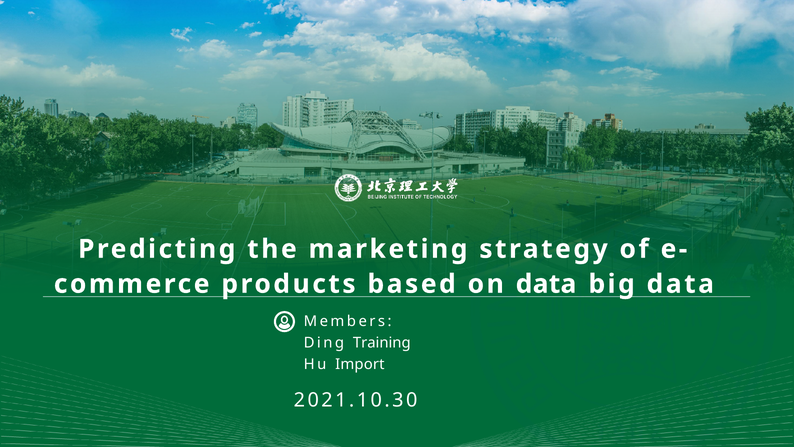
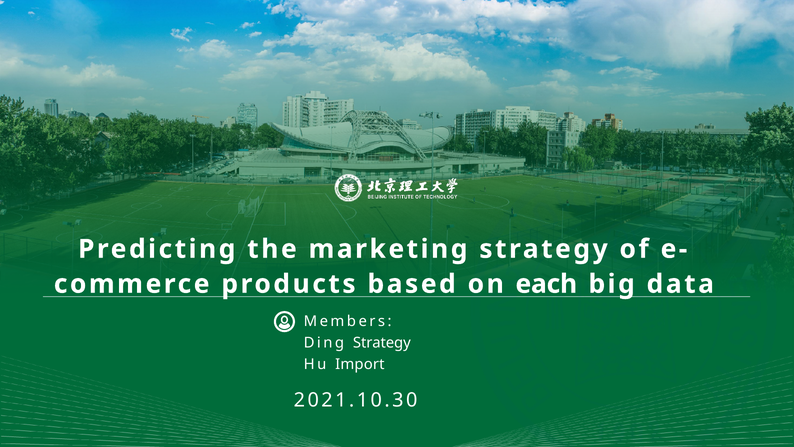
on data: data -> each
Ding Training: Training -> Strategy
